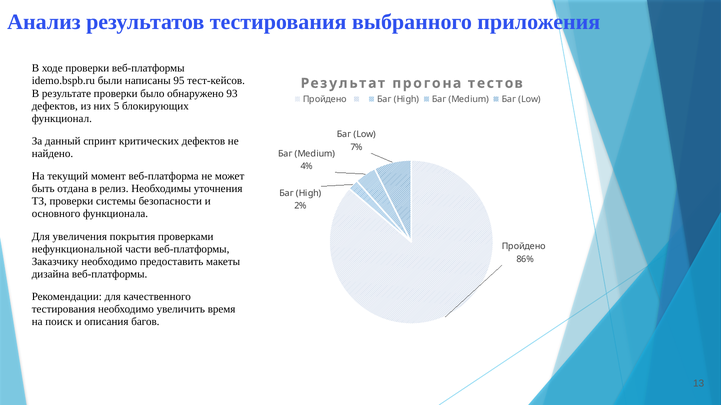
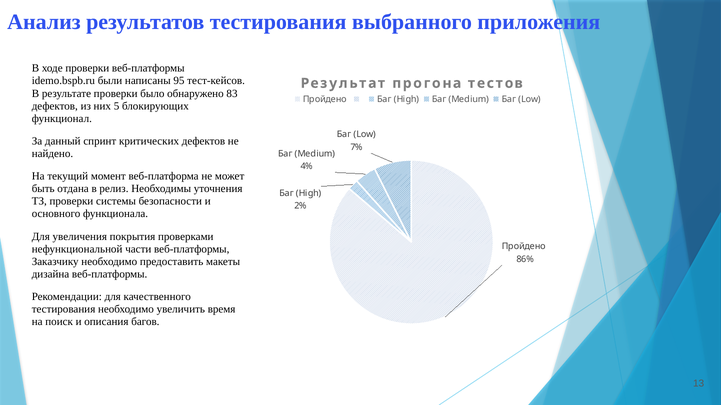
93: 93 -> 83
